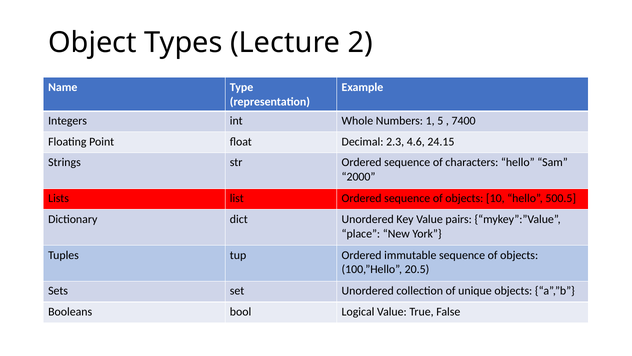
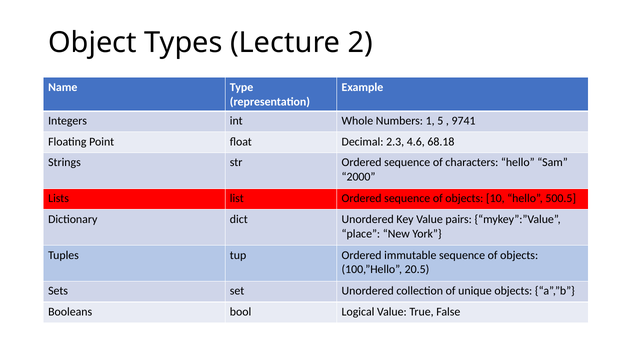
7400: 7400 -> 9741
24.15: 24.15 -> 68.18
